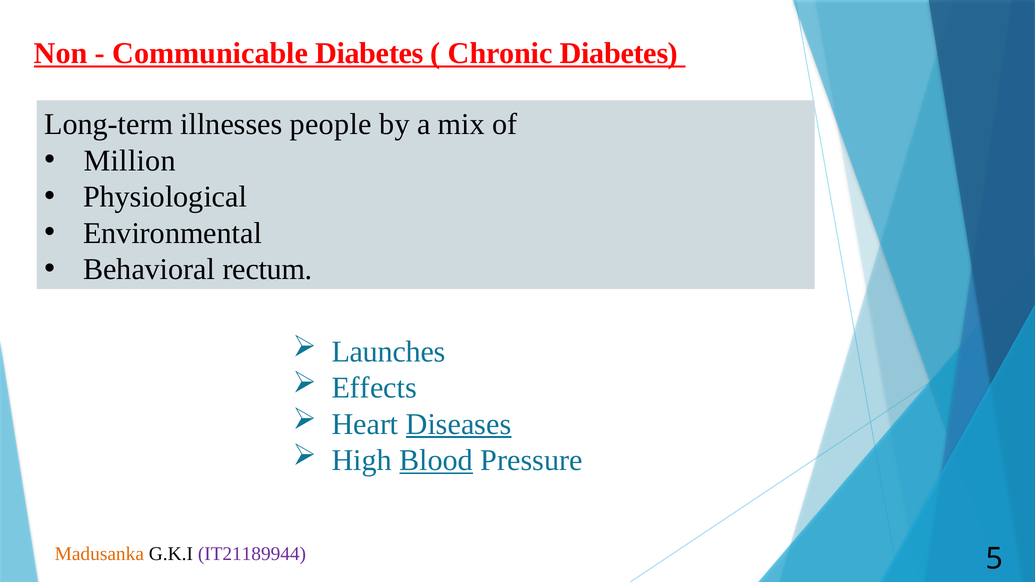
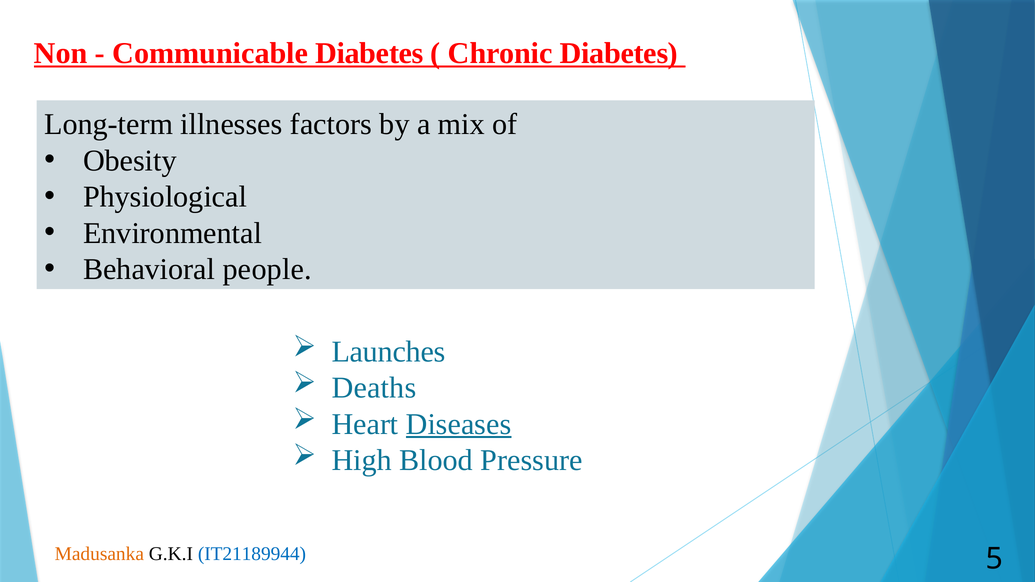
people: people -> factors
Million: Million -> Obesity
rectum: rectum -> people
Effects: Effects -> Deaths
Blood underline: present -> none
IT21189944 colour: purple -> blue
